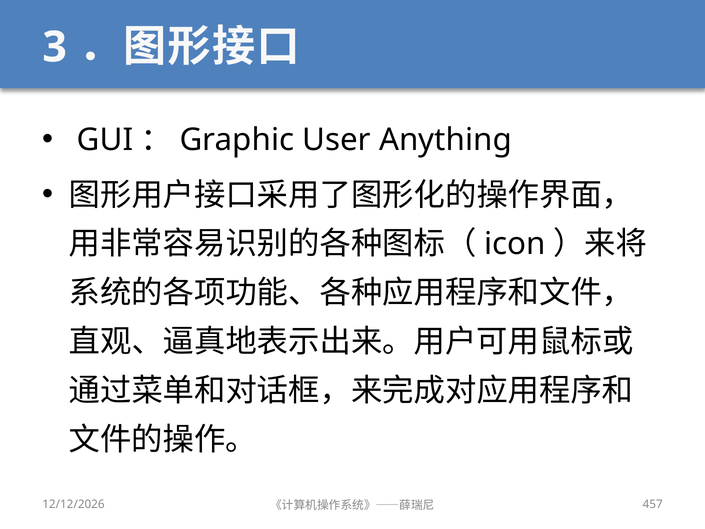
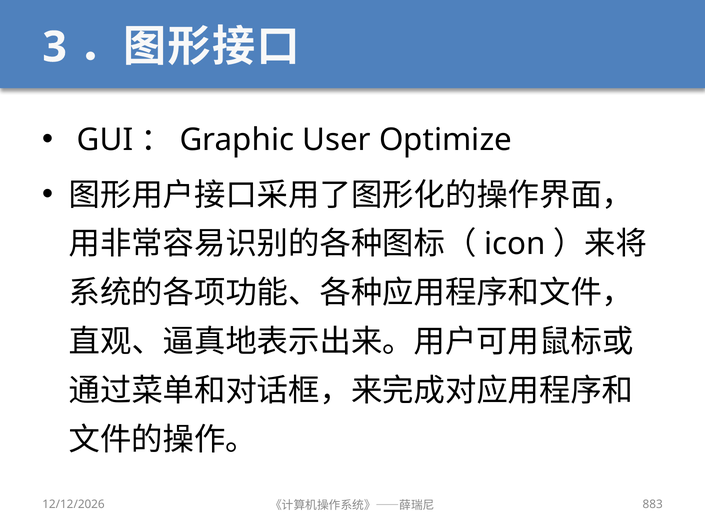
Anything: Anything -> Optimize
457: 457 -> 883
